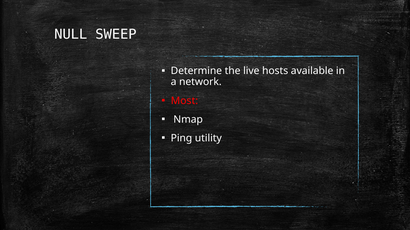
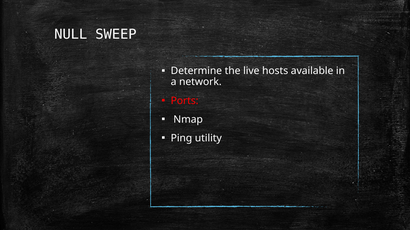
Most: Most -> Ports
